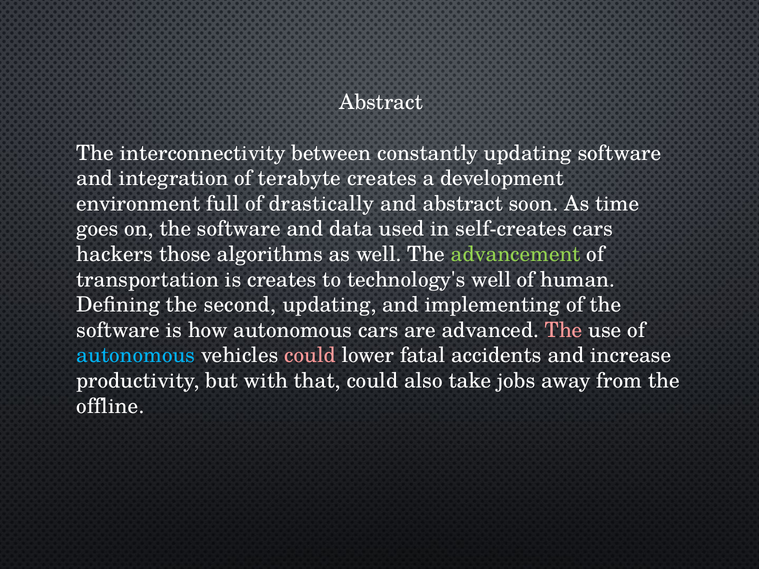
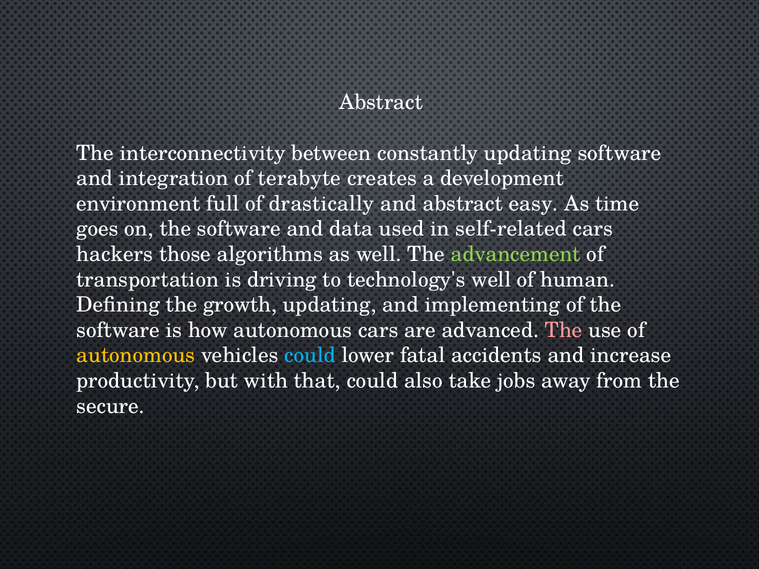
soon: soon -> easy
self-creates: self-creates -> self-related
is creates: creates -> driving
second: second -> growth
autonomous at (136, 356) colour: light blue -> yellow
could at (310, 356) colour: pink -> light blue
offline: offline -> secure
